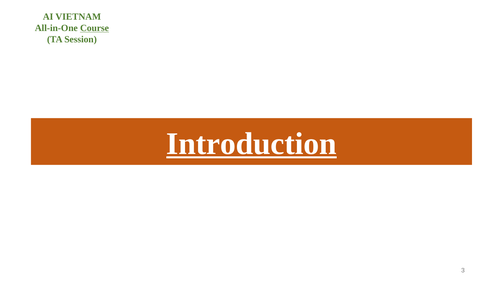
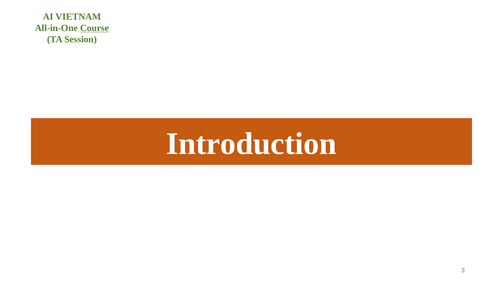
Introduction underline: present -> none
